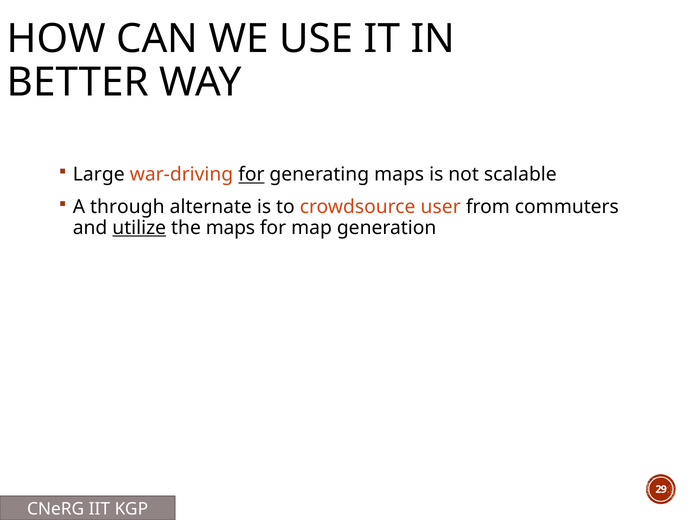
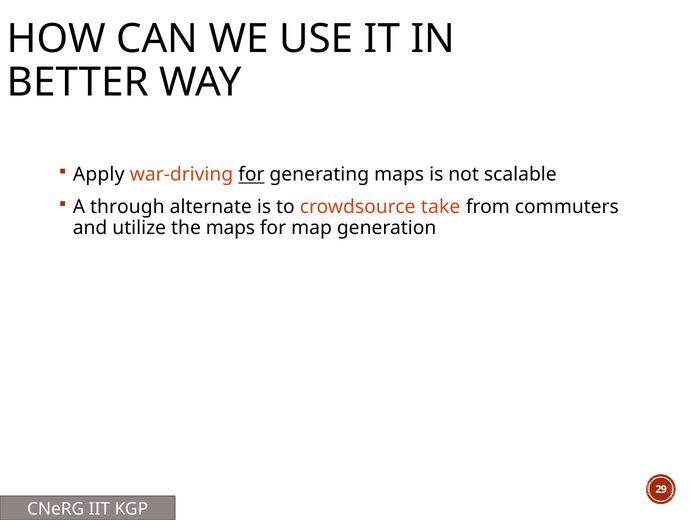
Large: Large -> Apply
user: user -> take
utilize underline: present -> none
